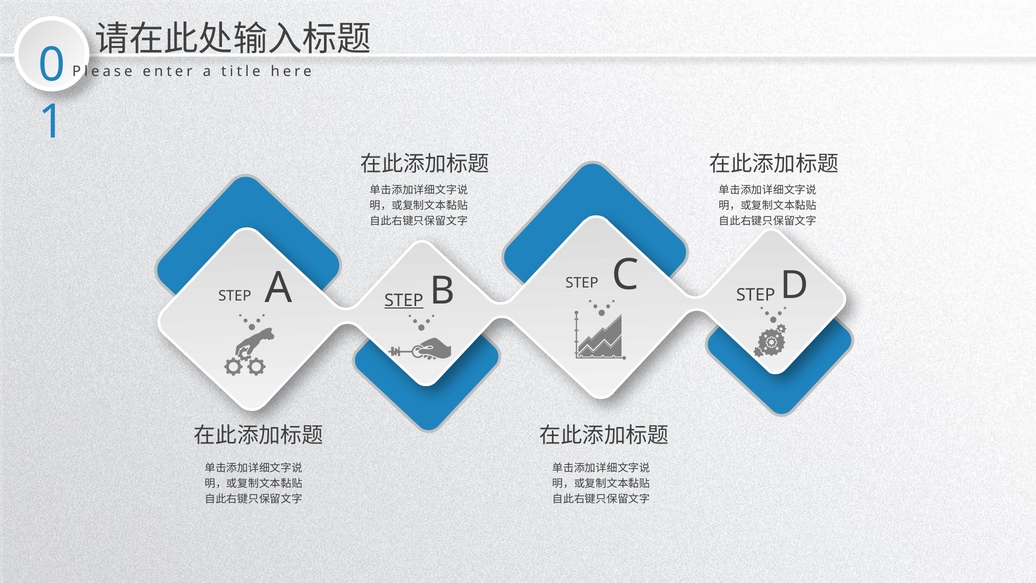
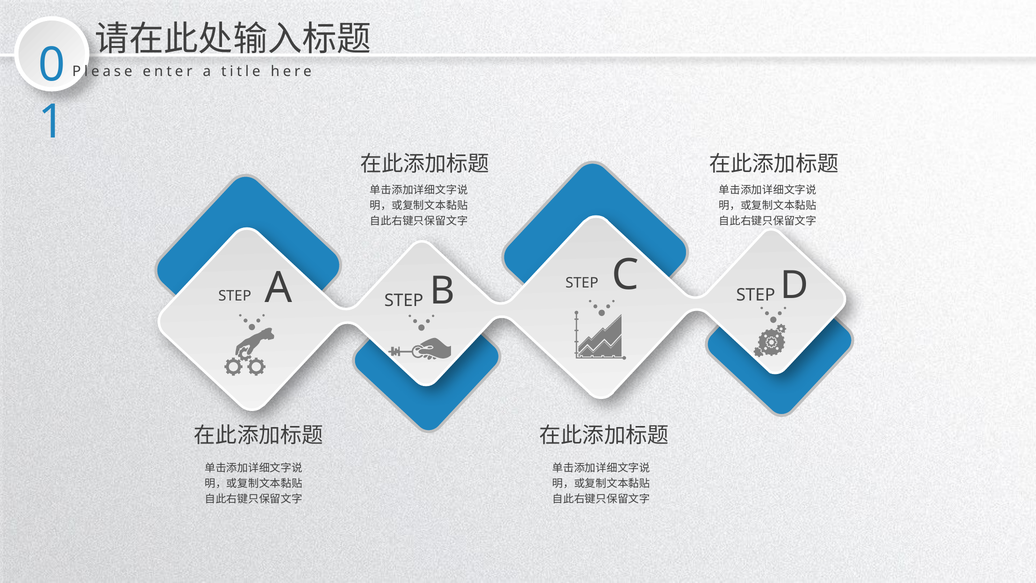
STEP at (404, 300) underline: present -> none
